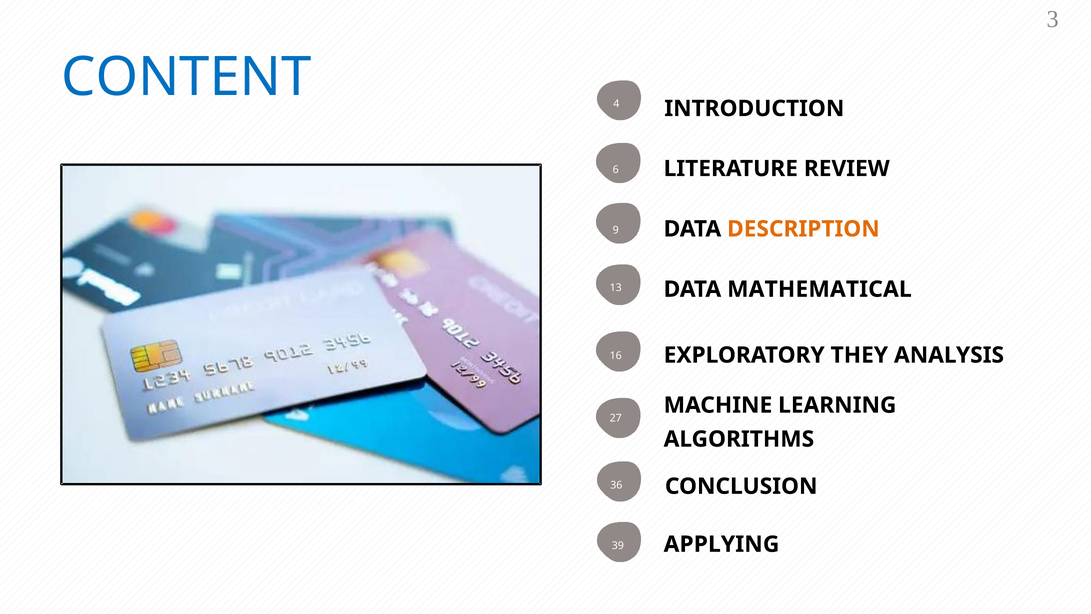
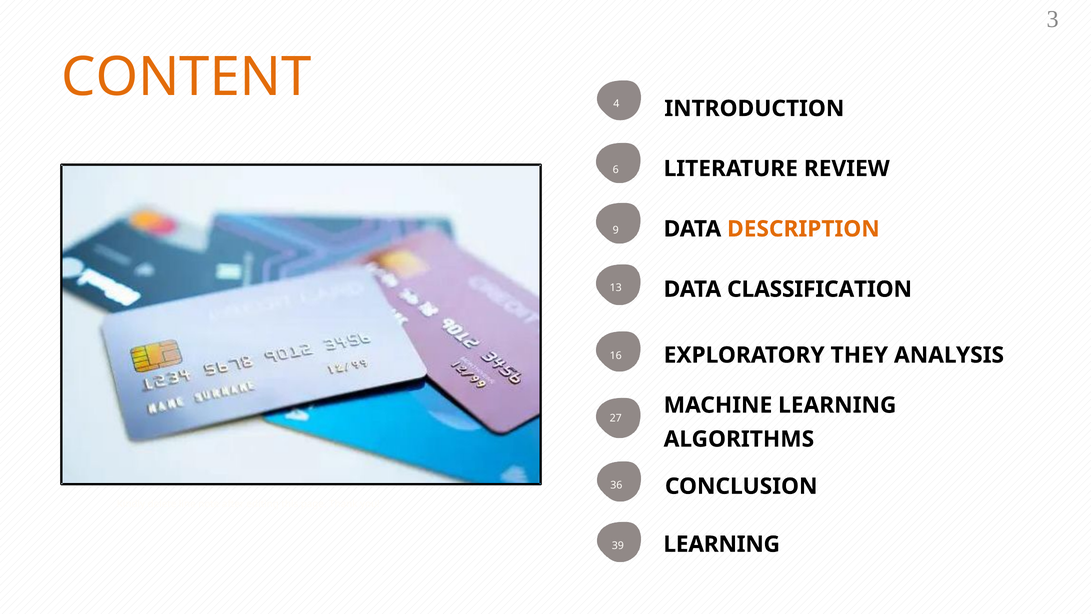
CONTENT colour: blue -> orange
MATHEMATICAL: MATHEMATICAL -> CLASSIFICATION
APPLYING at (721, 544): APPLYING -> LEARNING
